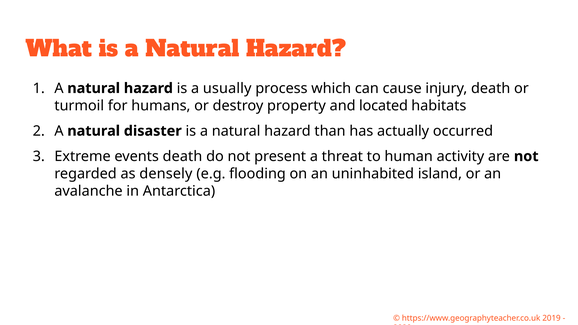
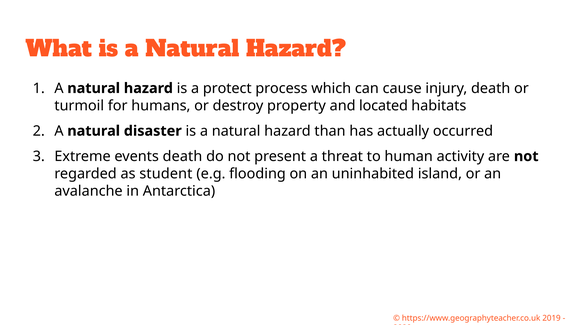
usually: usually -> protect
densely: densely -> student
